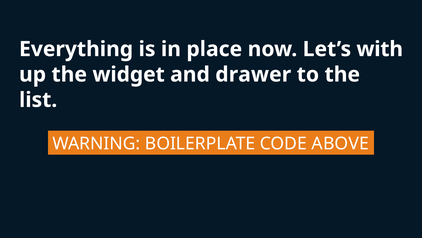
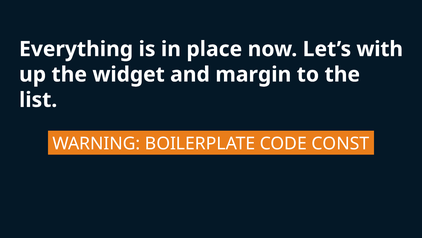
drawer: drawer -> margin
ABOVE: ABOVE -> CONST
